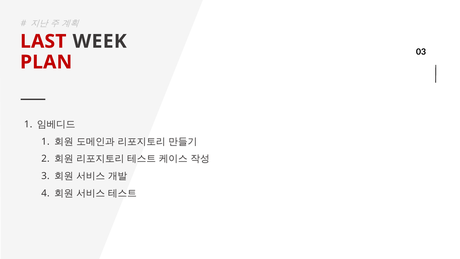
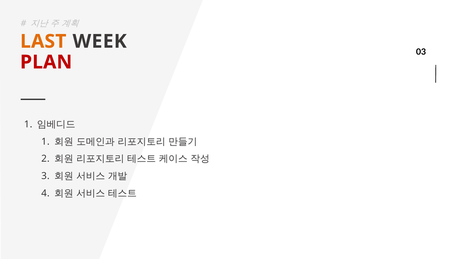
LAST colour: red -> orange
